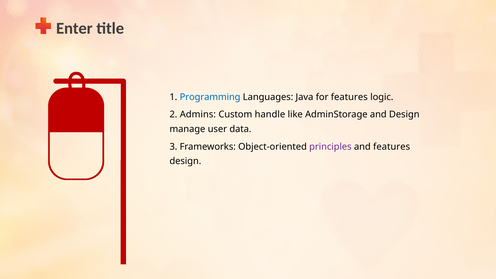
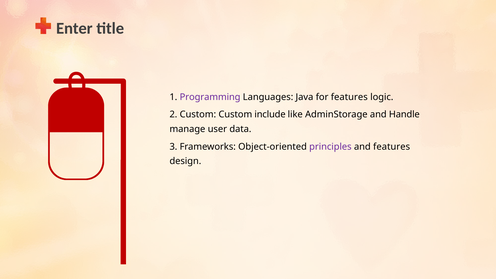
Programming colour: blue -> purple
2 Admins: Admins -> Custom
handle: handle -> include
and Design: Design -> Handle
